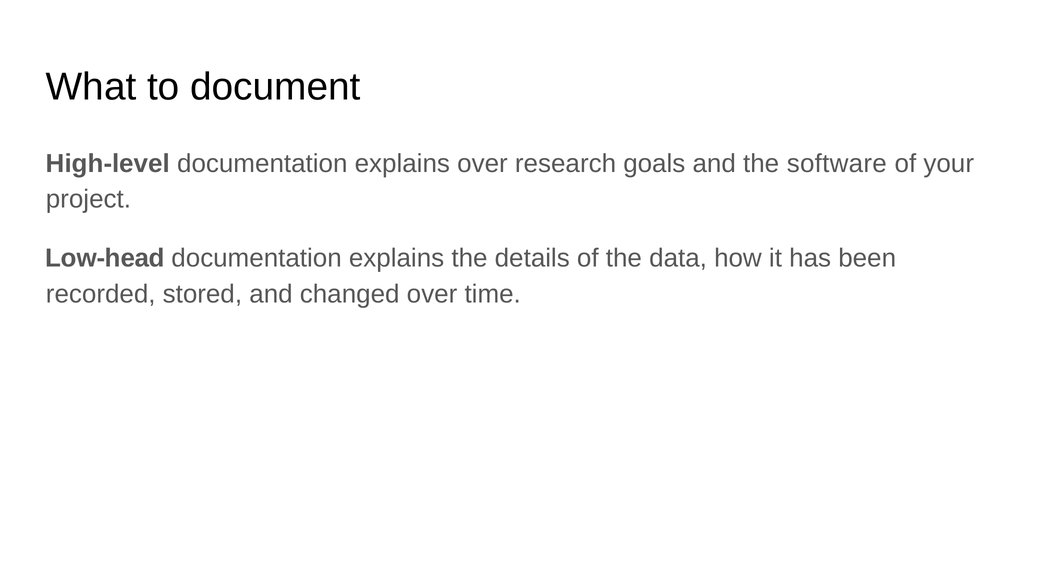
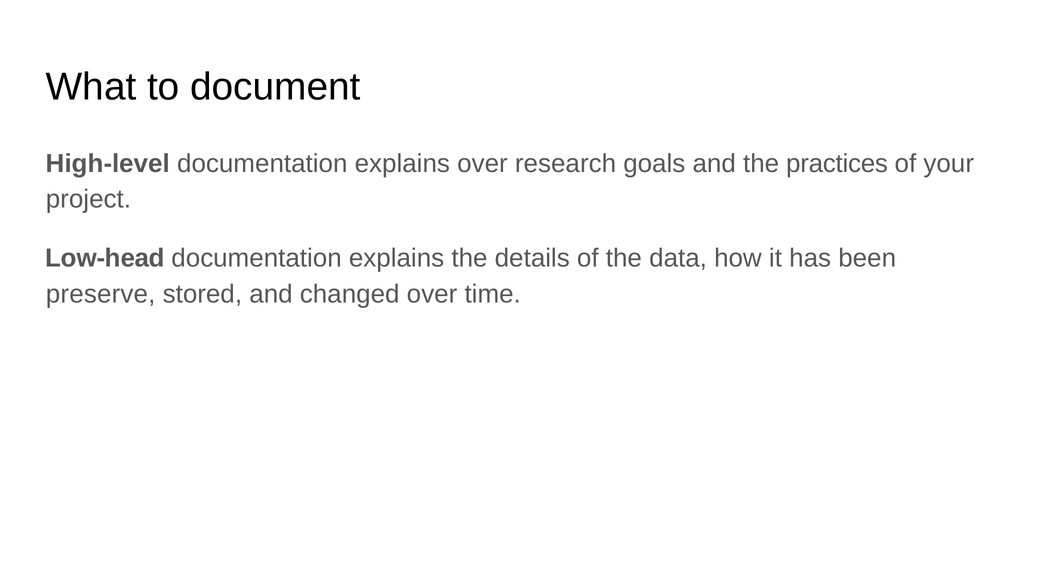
software: software -> practices
recorded: recorded -> preserve
